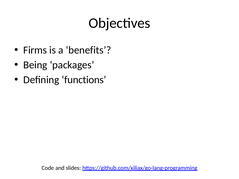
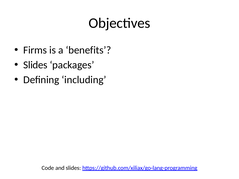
Being at (35, 65): Being -> Slides
functions: functions -> including
